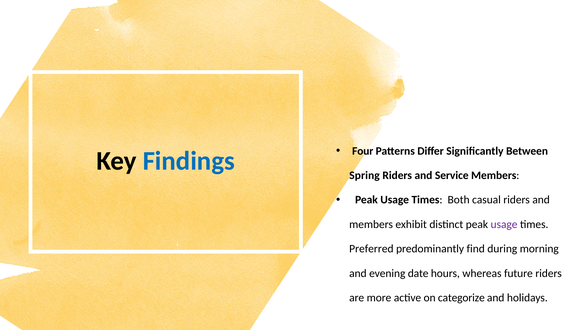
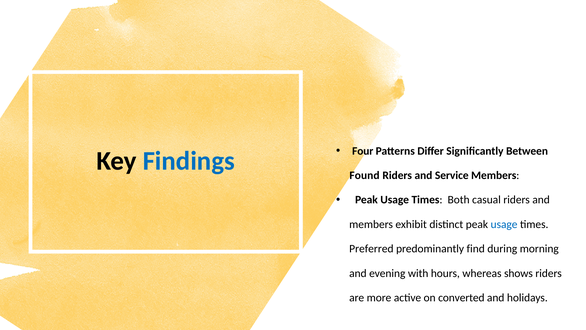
Spring: Spring -> Found
usage at (504, 224) colour: purple -> blue
date: date -> with
future: future -> shows
categorize: categorize -> converted
